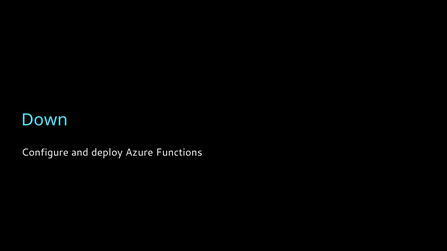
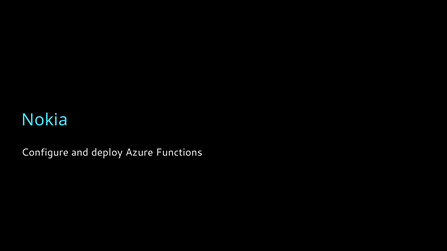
Down: Down -> Nokia
